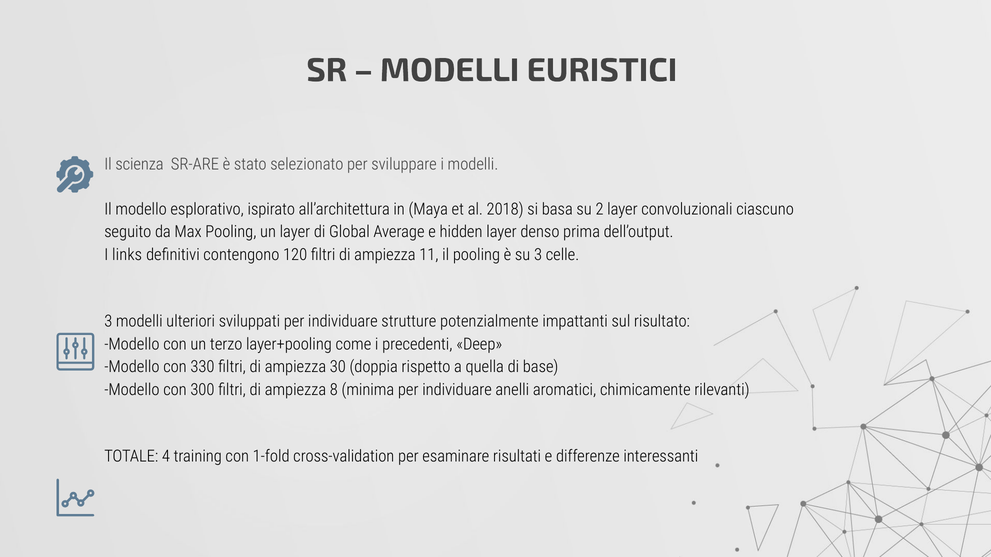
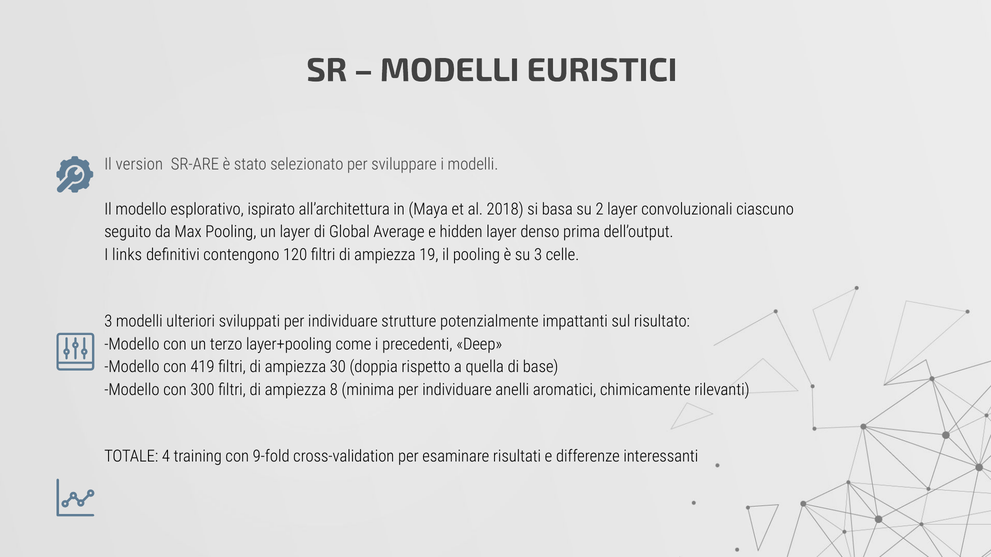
scienza: scienza -> version
11: 11 -> 19
330: 330 -> 419
1-fold: 1-fold -> 9-fold
